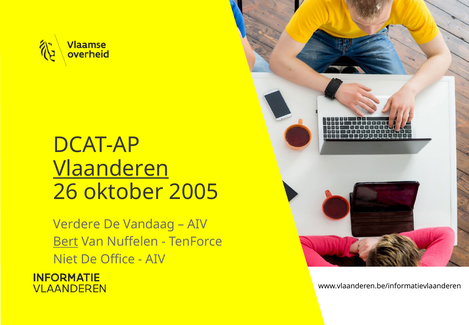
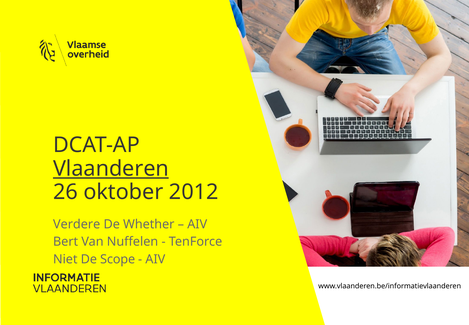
2005: 2005 -> 2012
Vandaag: Vandaag -> Whether
Bert underline: present -> none
Office: Office -> Scope
